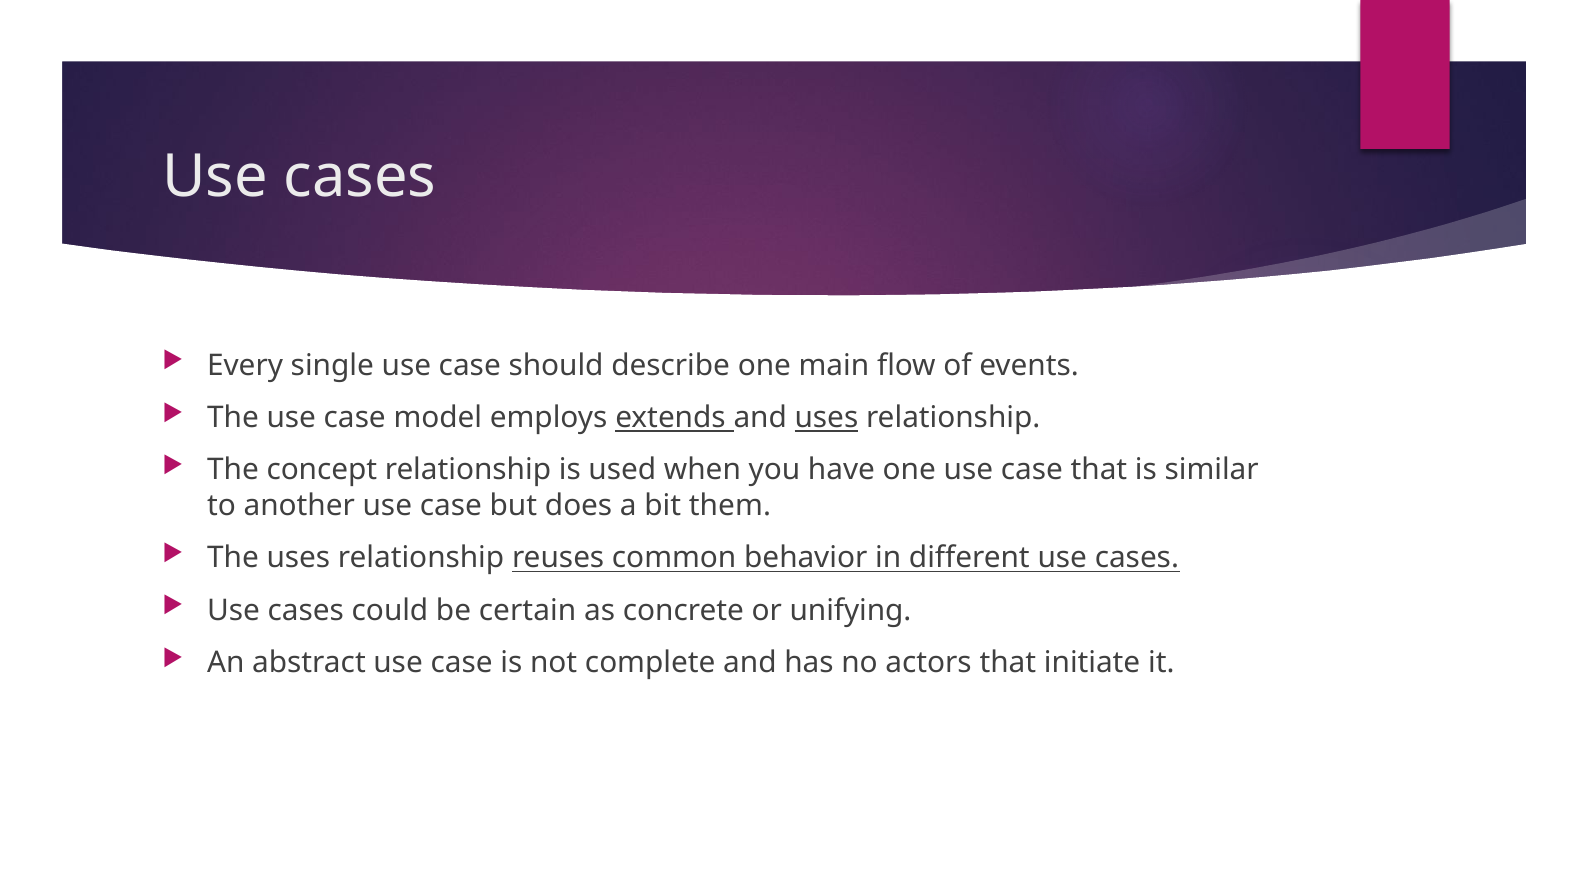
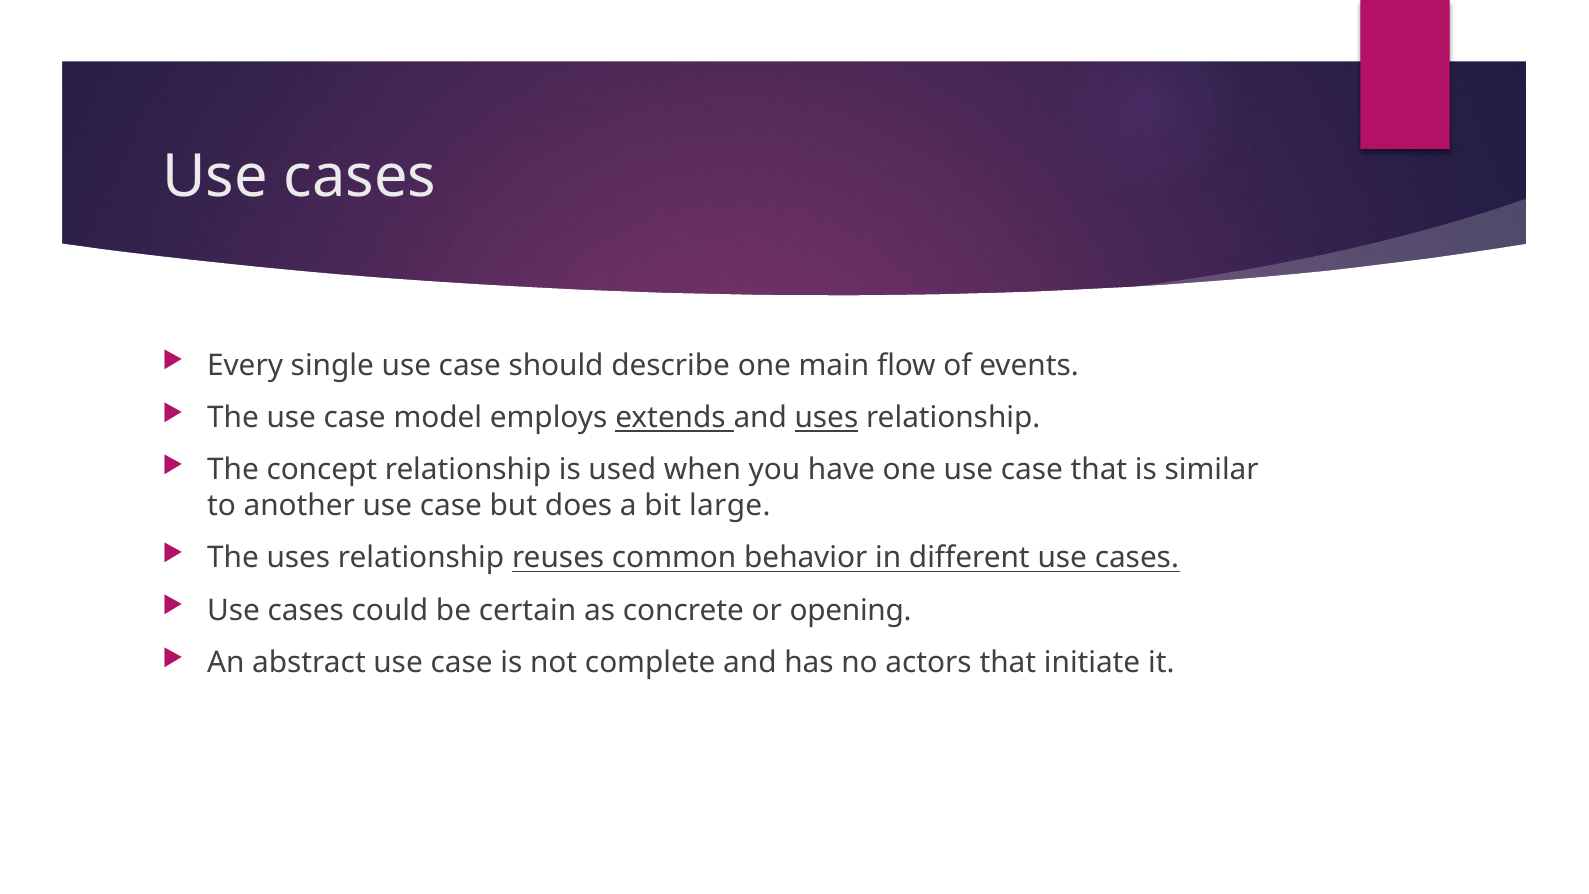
them: them -> large
unifying: unifying -> opening
